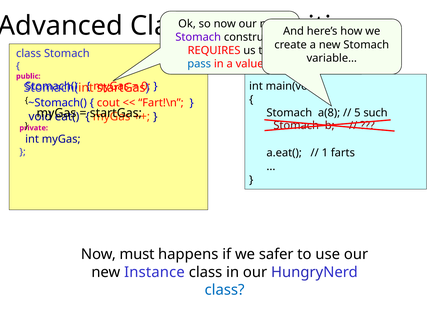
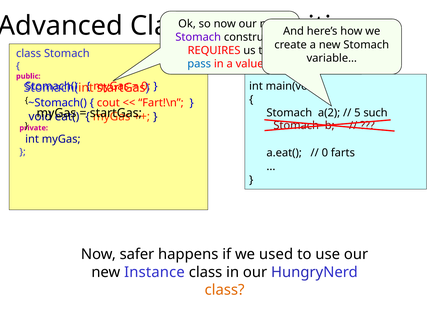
a(8: a(8 -> a(2
1 at (325, 153): 1 -> 0
must: must -> safer
safer: safer -> used
class at (225, 290) colour: blue -> orange
